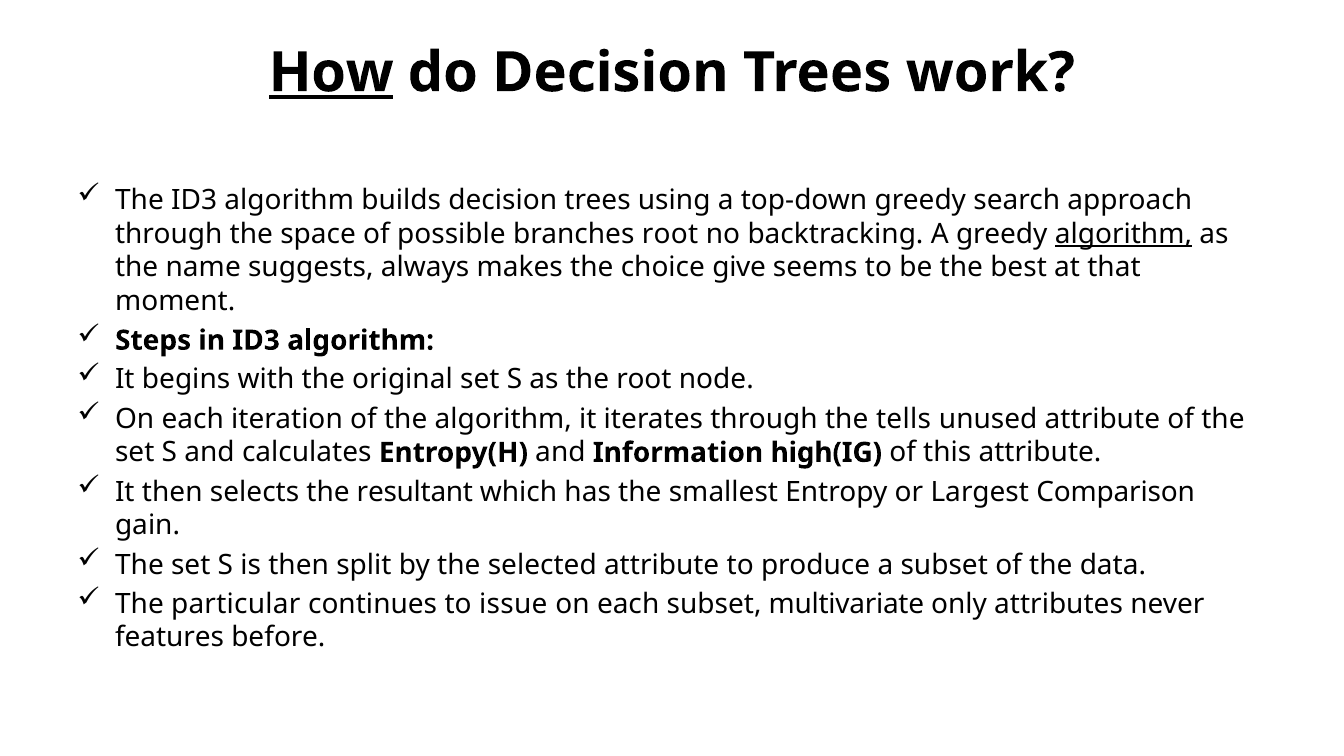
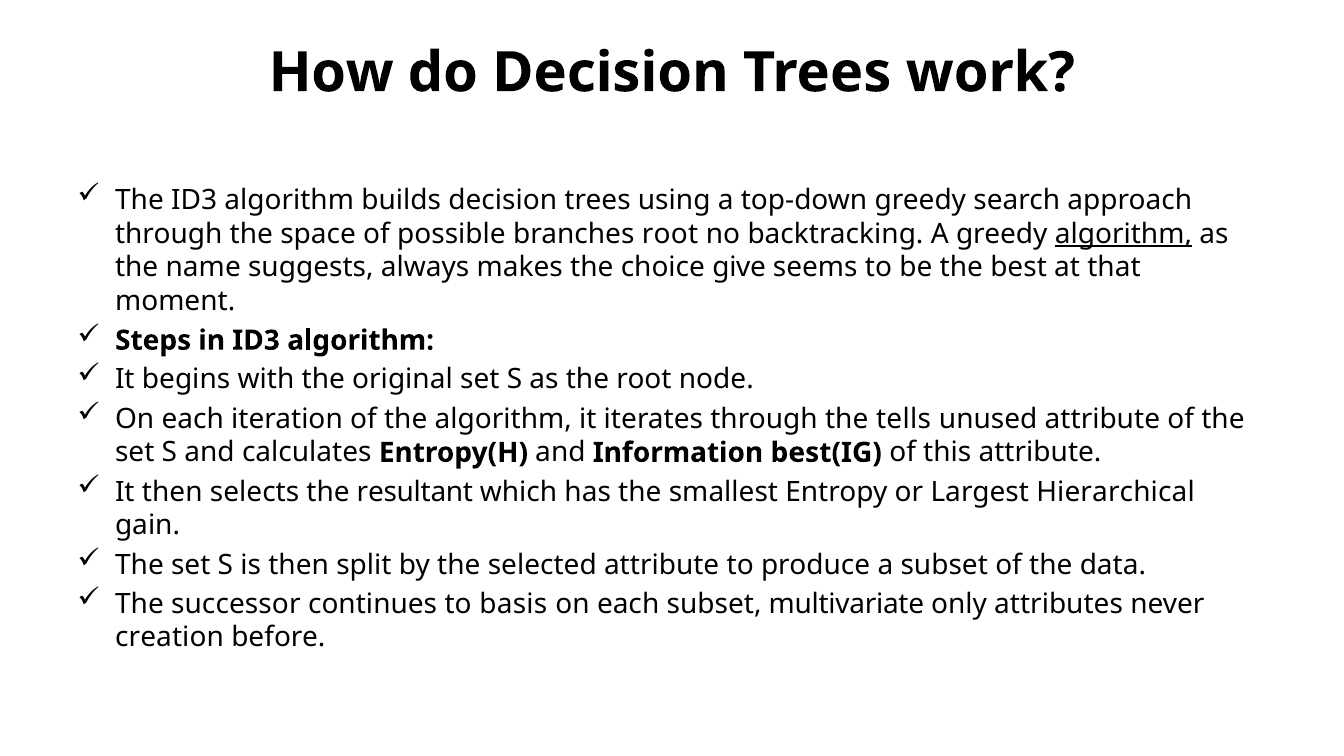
How underline: present -> none
high(IG: high(IG -> best(IG
Comparison: Comparison -> Hierarchical
particular: particular -> successor
issue: issue -> basis
features: features -> creation
